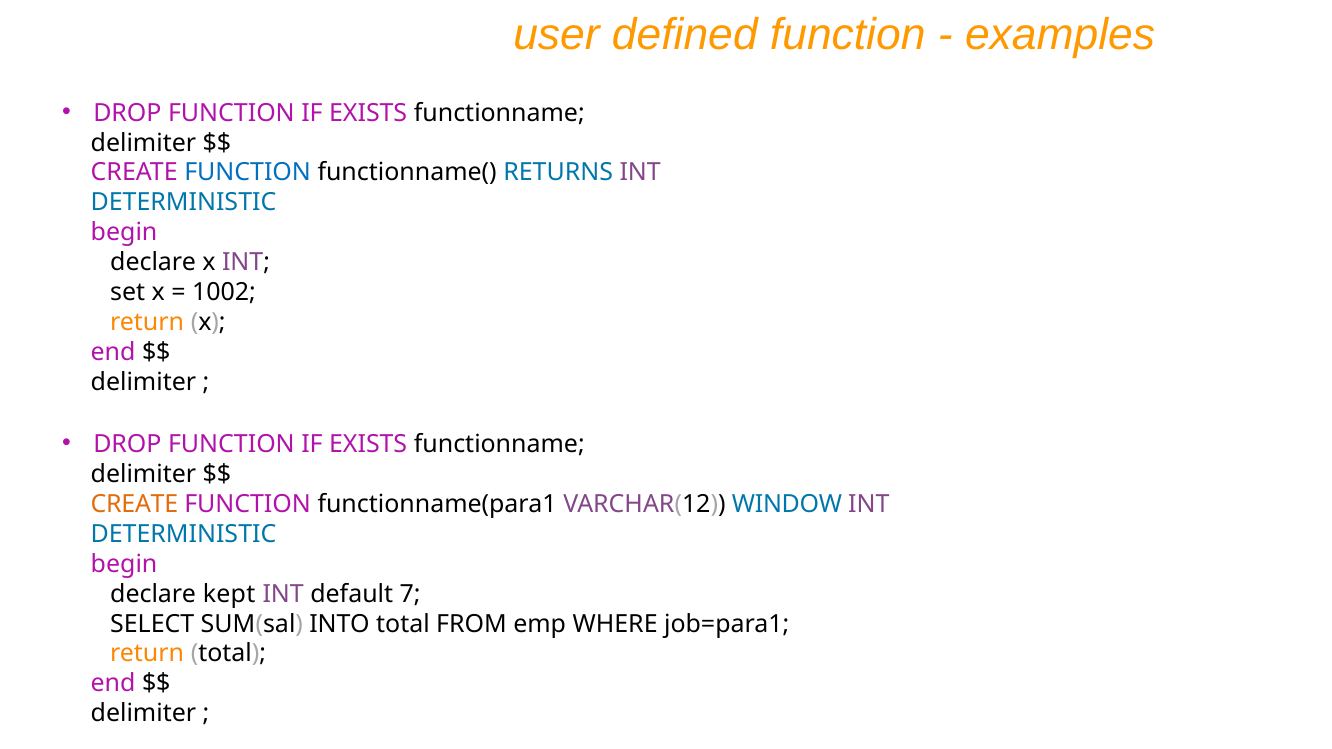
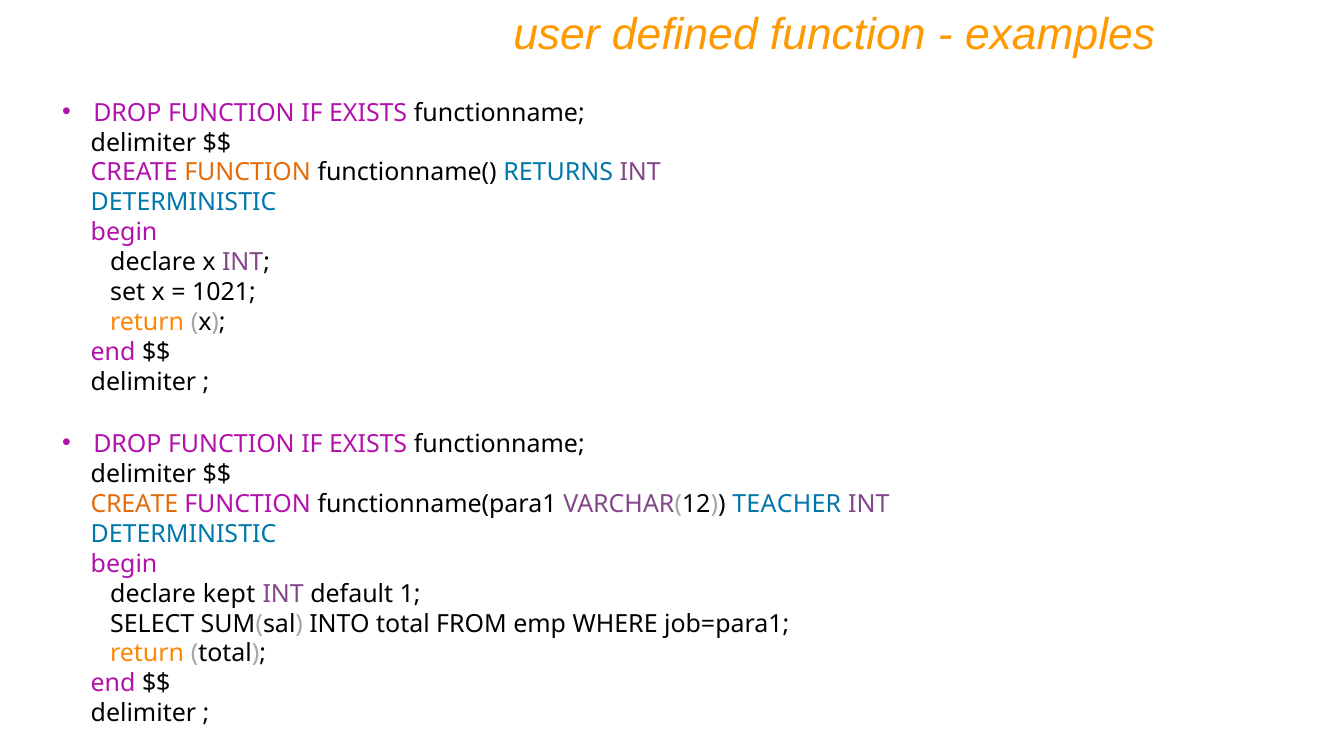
FUNCTION at (248, 173) colour: blue -> orange
1002: 1002 -> 1021
WINDOW: WINDOW -> TEACHER
7: 7 -> 1
